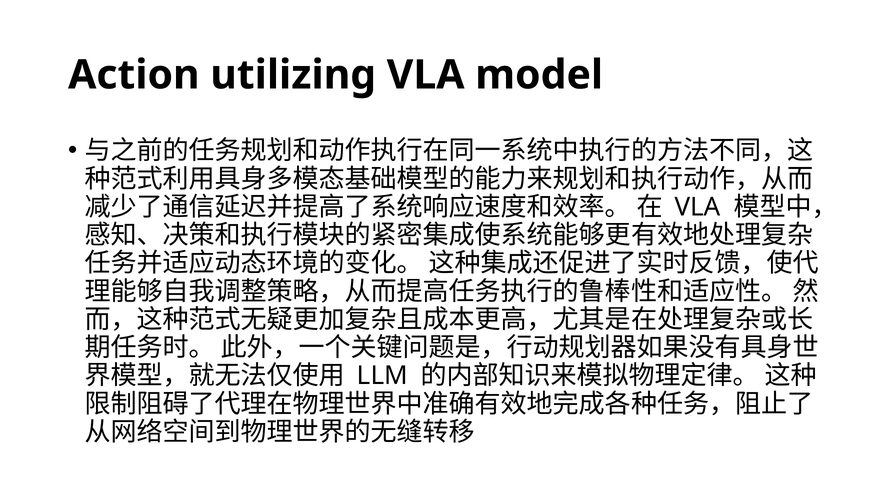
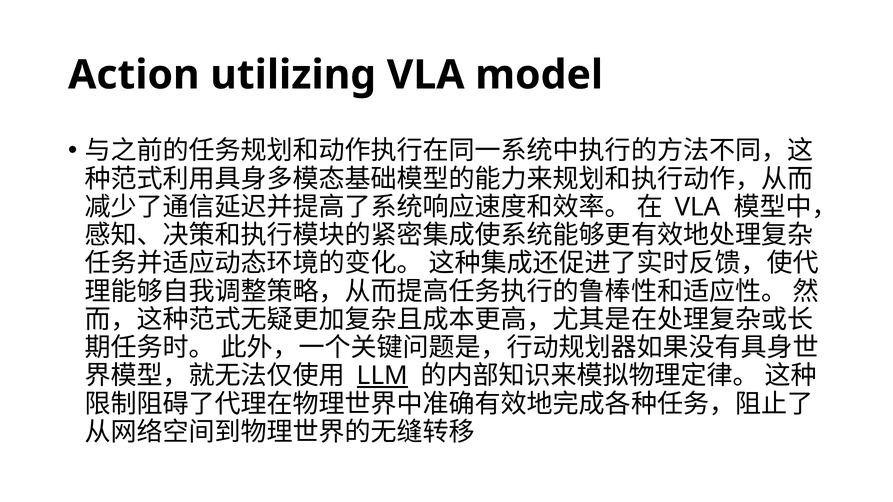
LLM underline: none -> present
